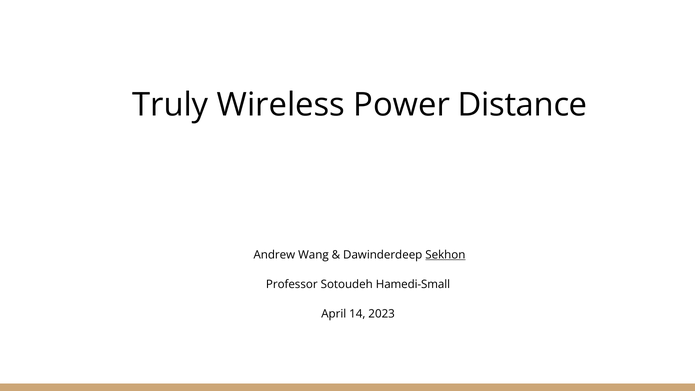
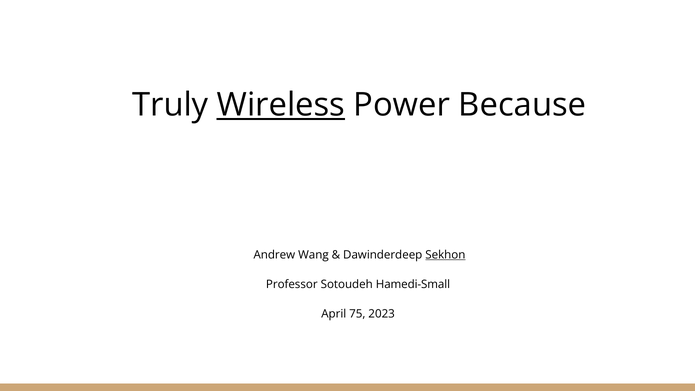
Wireless underline: none -> present
Distance: Distance -> Because
14: 14 -> 75
